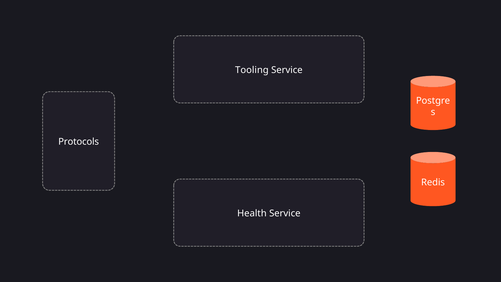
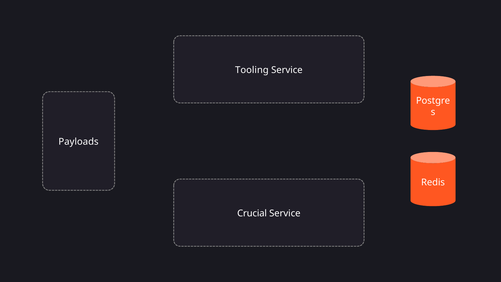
Protocols: Protocols -> Payloads
Health: Health -> Crucial
